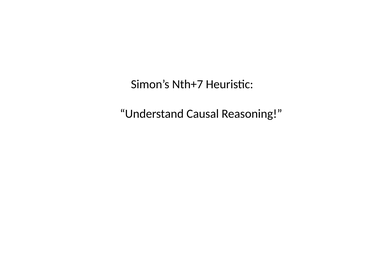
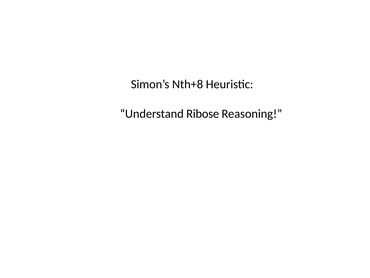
Nth+7: Nth+7 -> Nth+8
Causal: Causal -> Ribose
